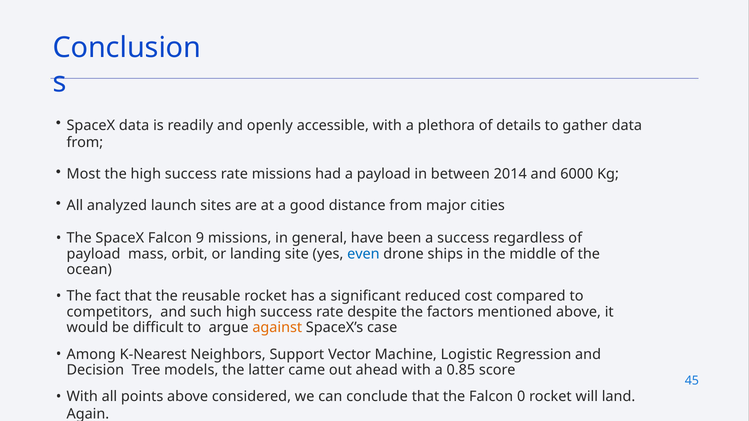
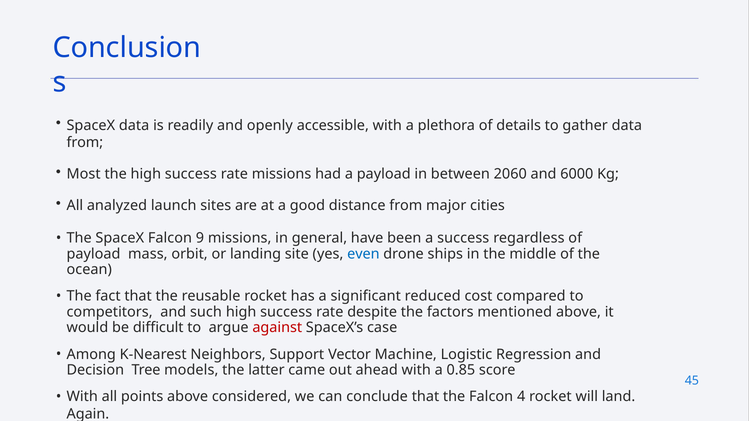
2014: 2014 -> 2060
against colour: orange -> red
0: 0 -> 4
